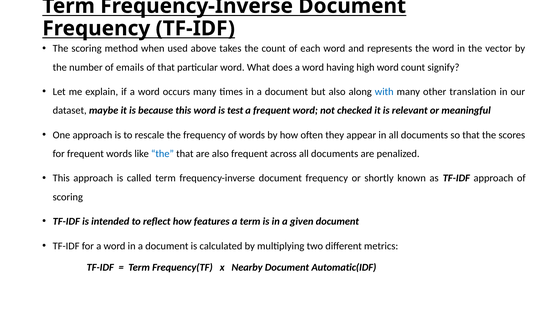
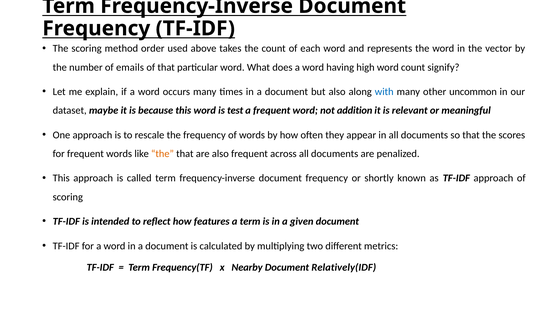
when: when -> order
translation: translation -> uncommon
checked: checked -> addition
the at (162, 154) colour: blue -> orange
Automatic(IDF: Automatic(IDF -> Relatively(IDF
